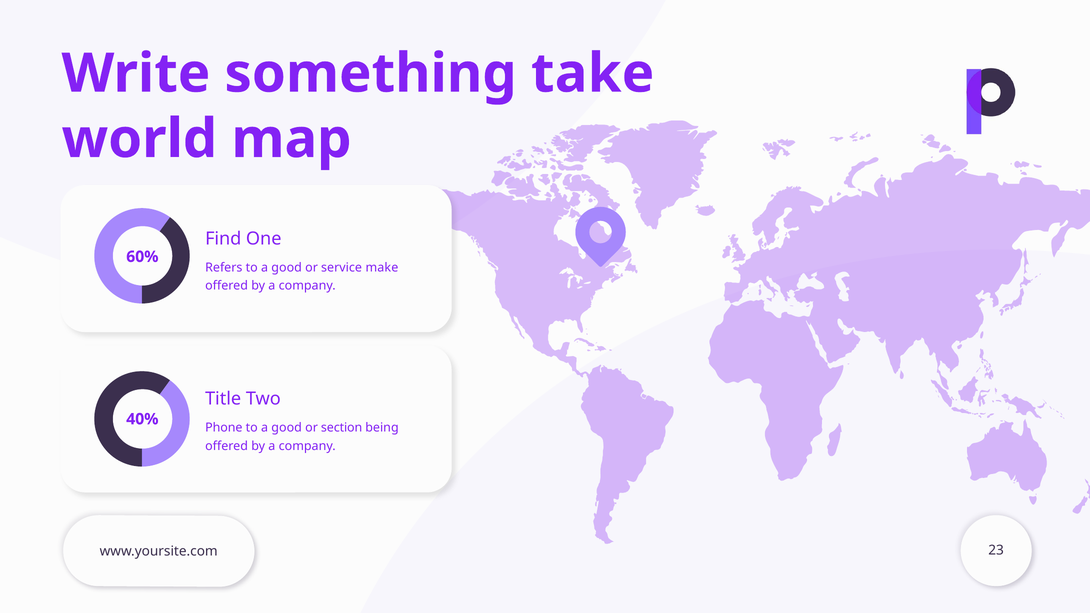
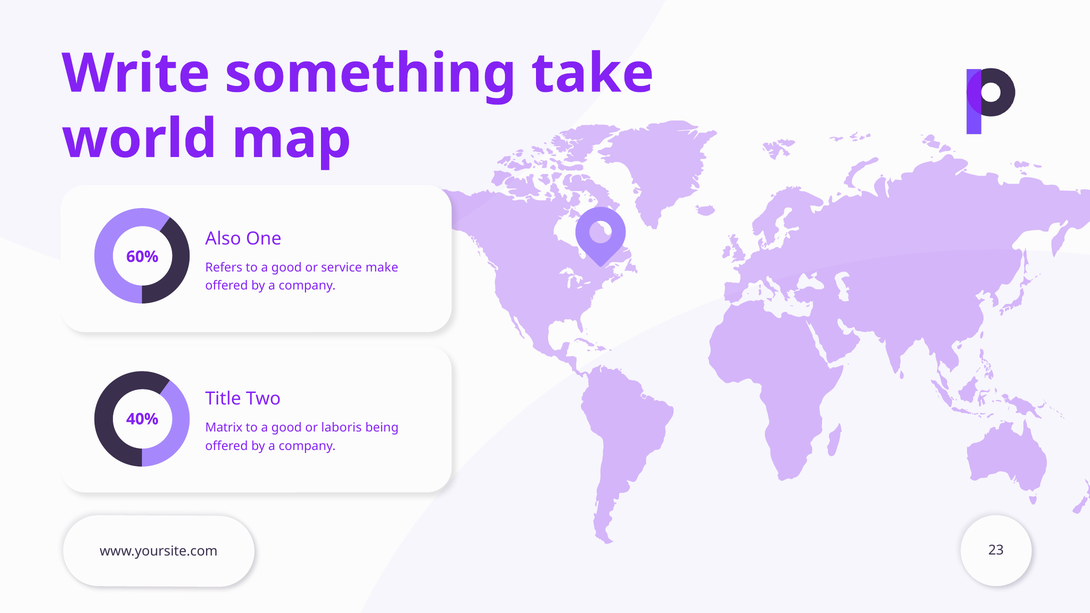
Find: Find -> Also
Phone: Phone -> Matrix
section: section -> laboris
